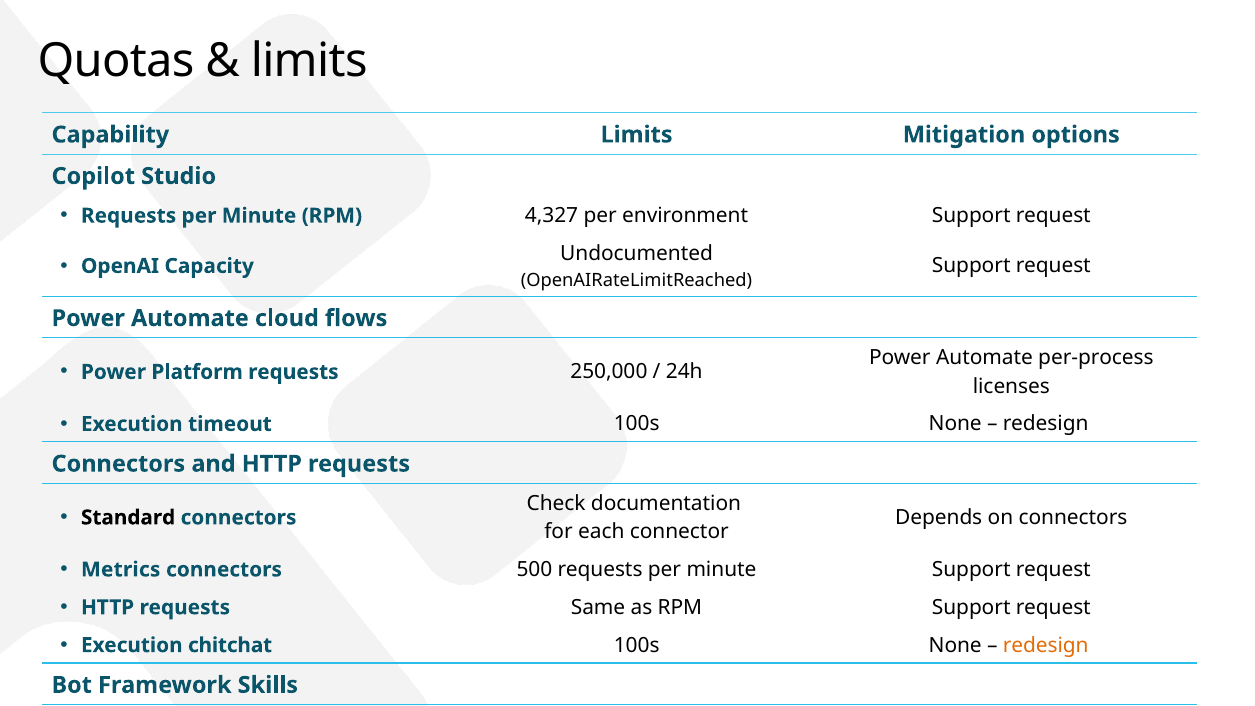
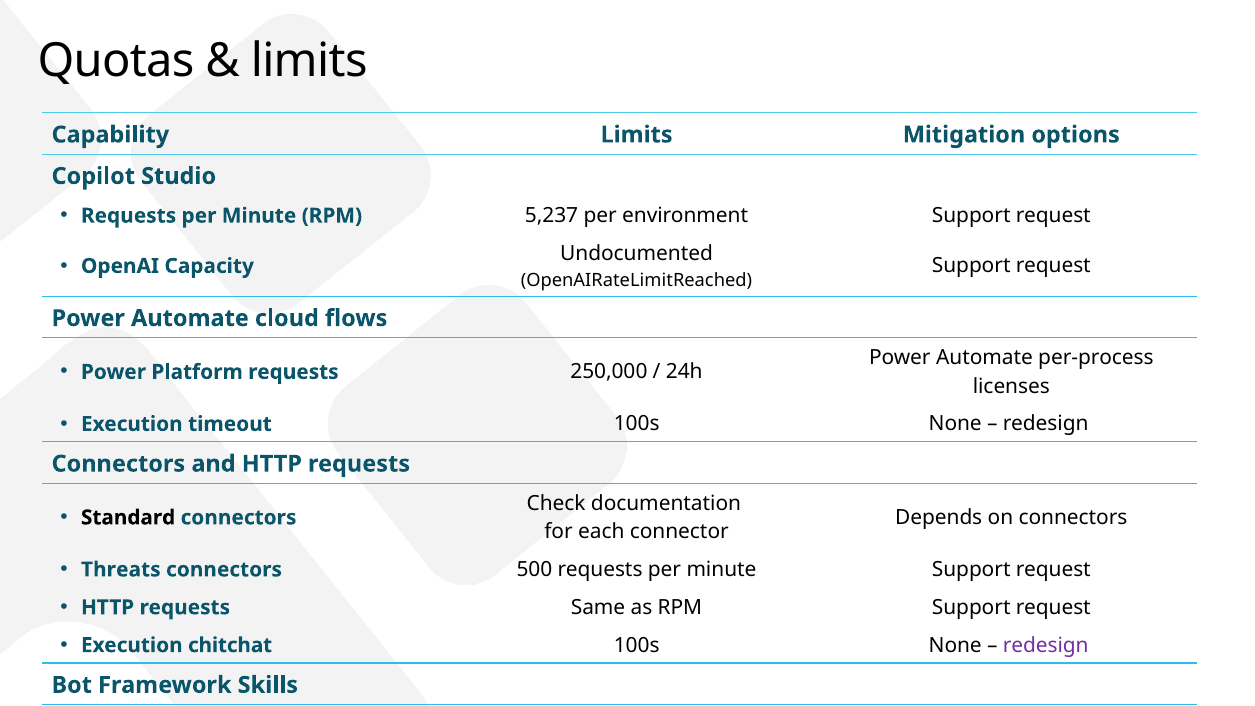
4,327: 4,327 -> 5,237
Metrics: Metrics -> Threats
redesign at (1046, 645) colour: orange -> purple
